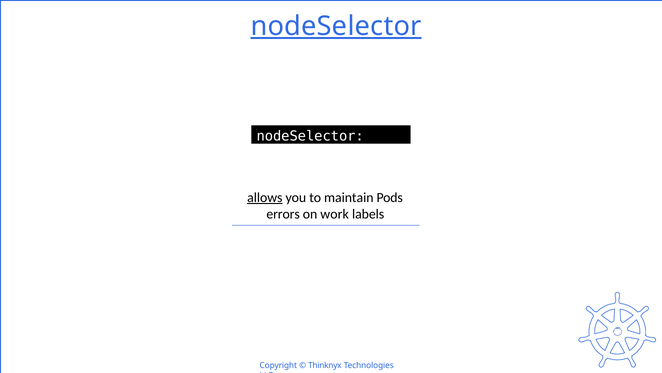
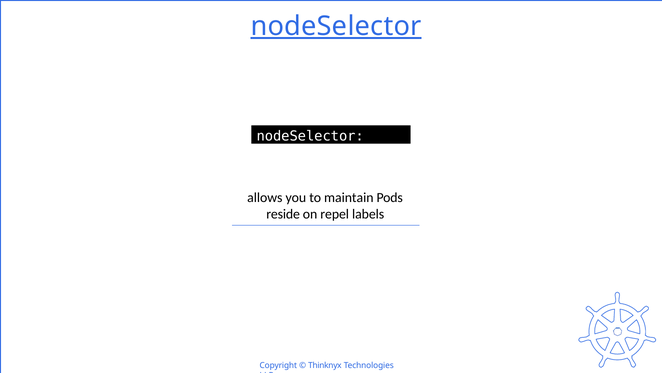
allows underline: present -> none
errors: errors -> reside
work: work -> repel
